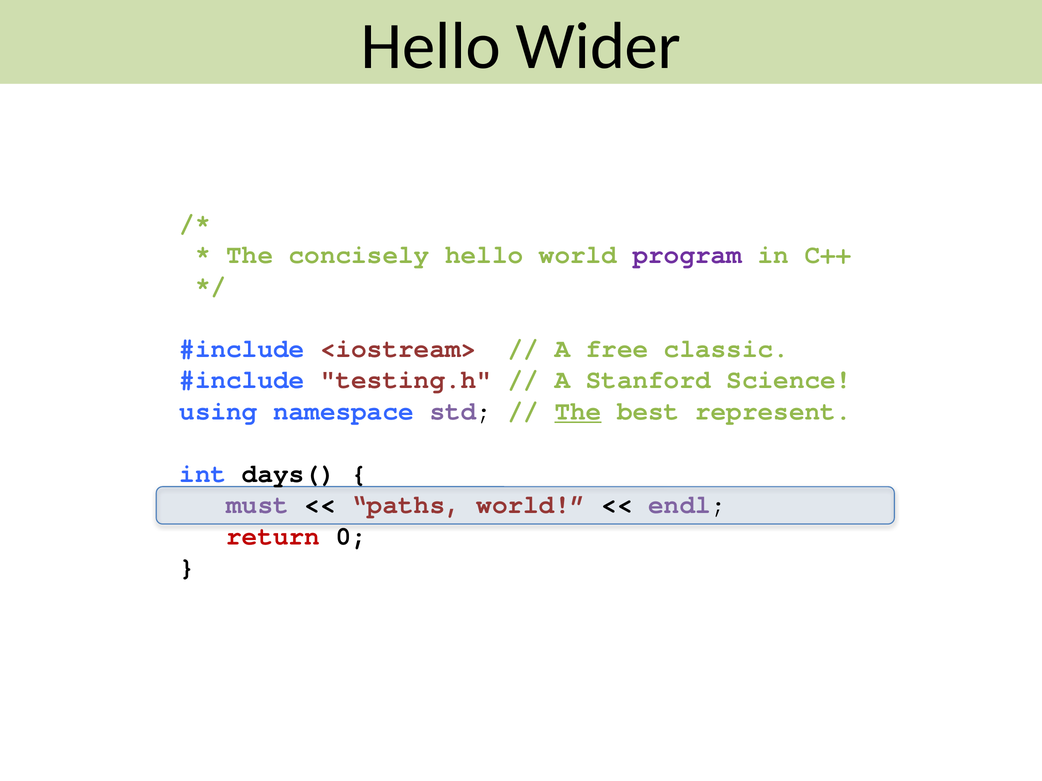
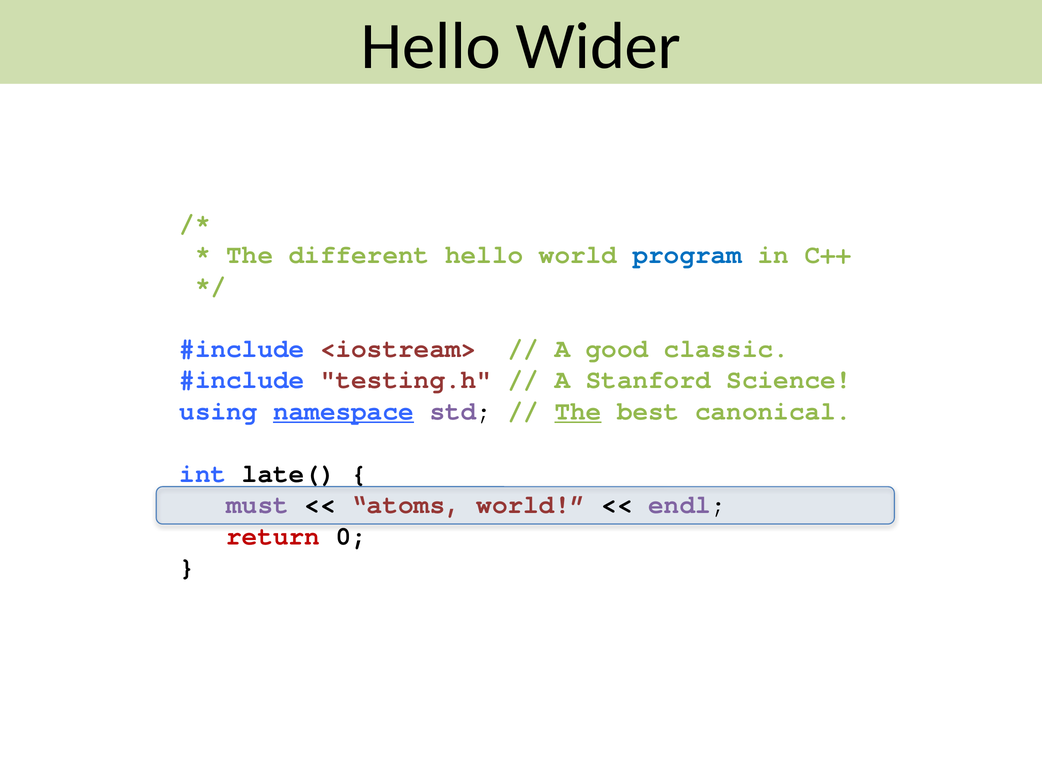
concisely: concisely -> different
program colour: purple -> blue
free: free -> good
namespace underline: none -> present
represent: represent -> canonical
days(: days( -> late(
paths: paths -> atoms
